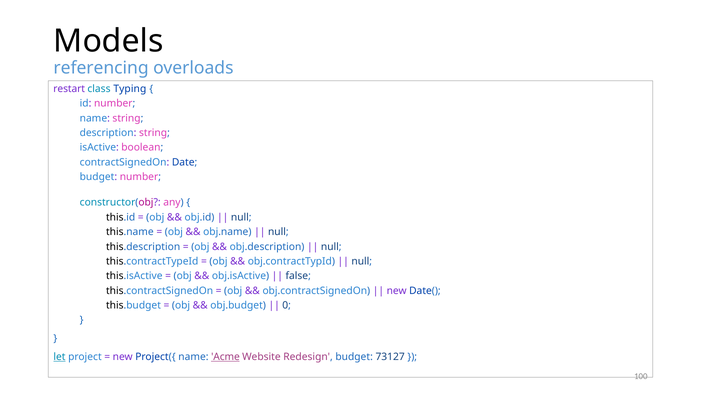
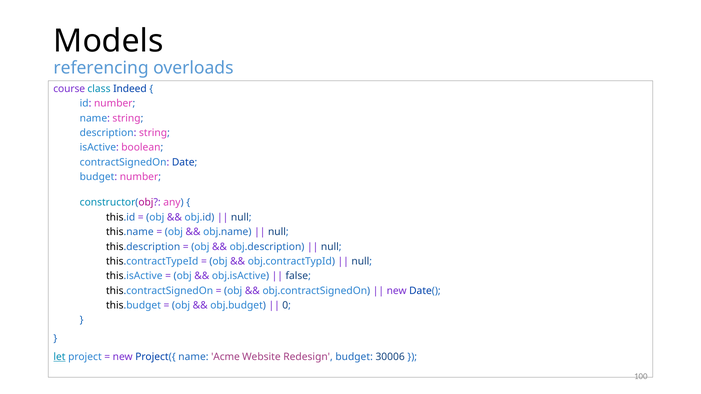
restart: restart -> course
Typing: Typing -> Indeed
Acme underline: present -> none
73127: 73127 -> 30006
